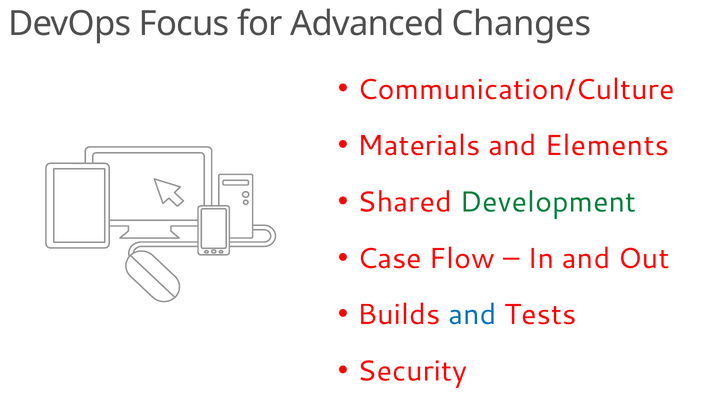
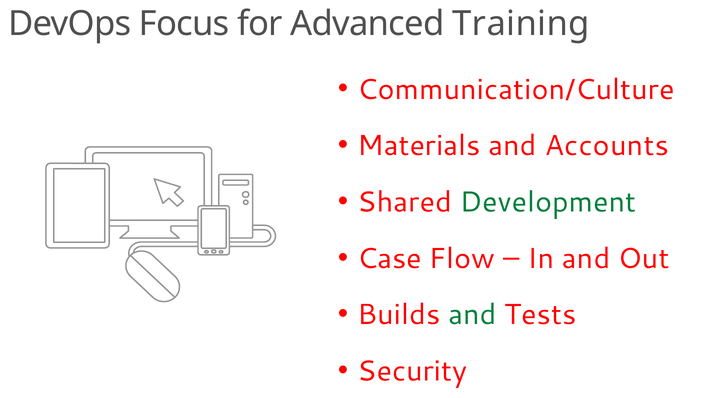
Changes: Changes -> Training
Elements: Elements -> Accounts
and at (472, 315) colour: blue -> green
